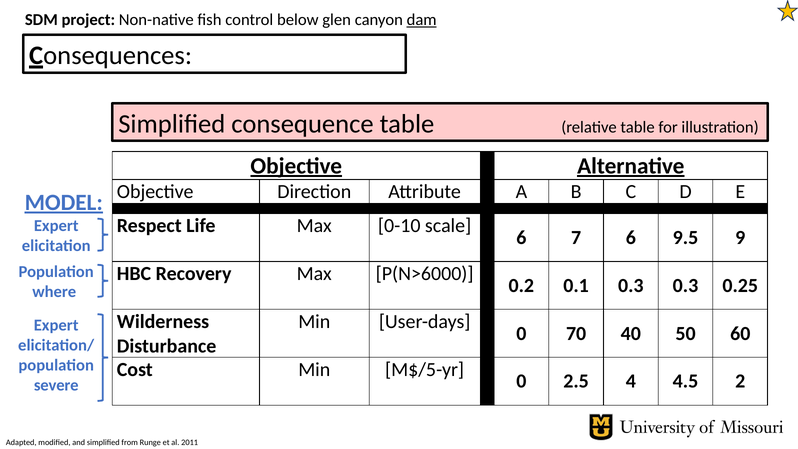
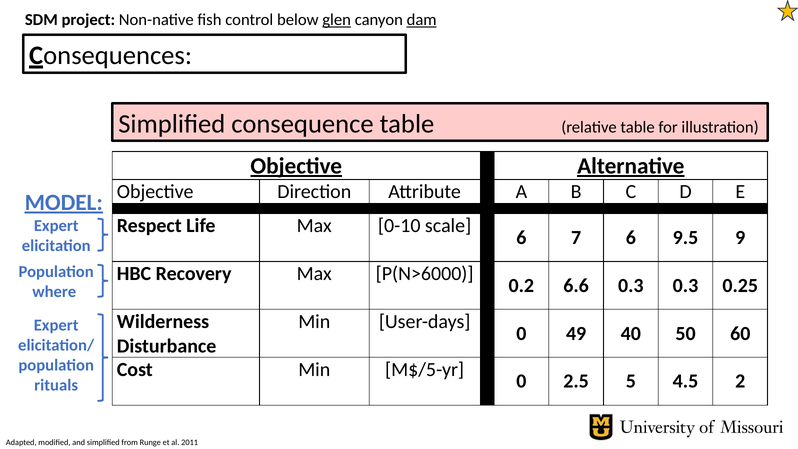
glen underline: none -> present
0.1: 0.1 -> 6.6
70: 70 -> 49
4: 4 -> 5
severe: severe -> rituals
